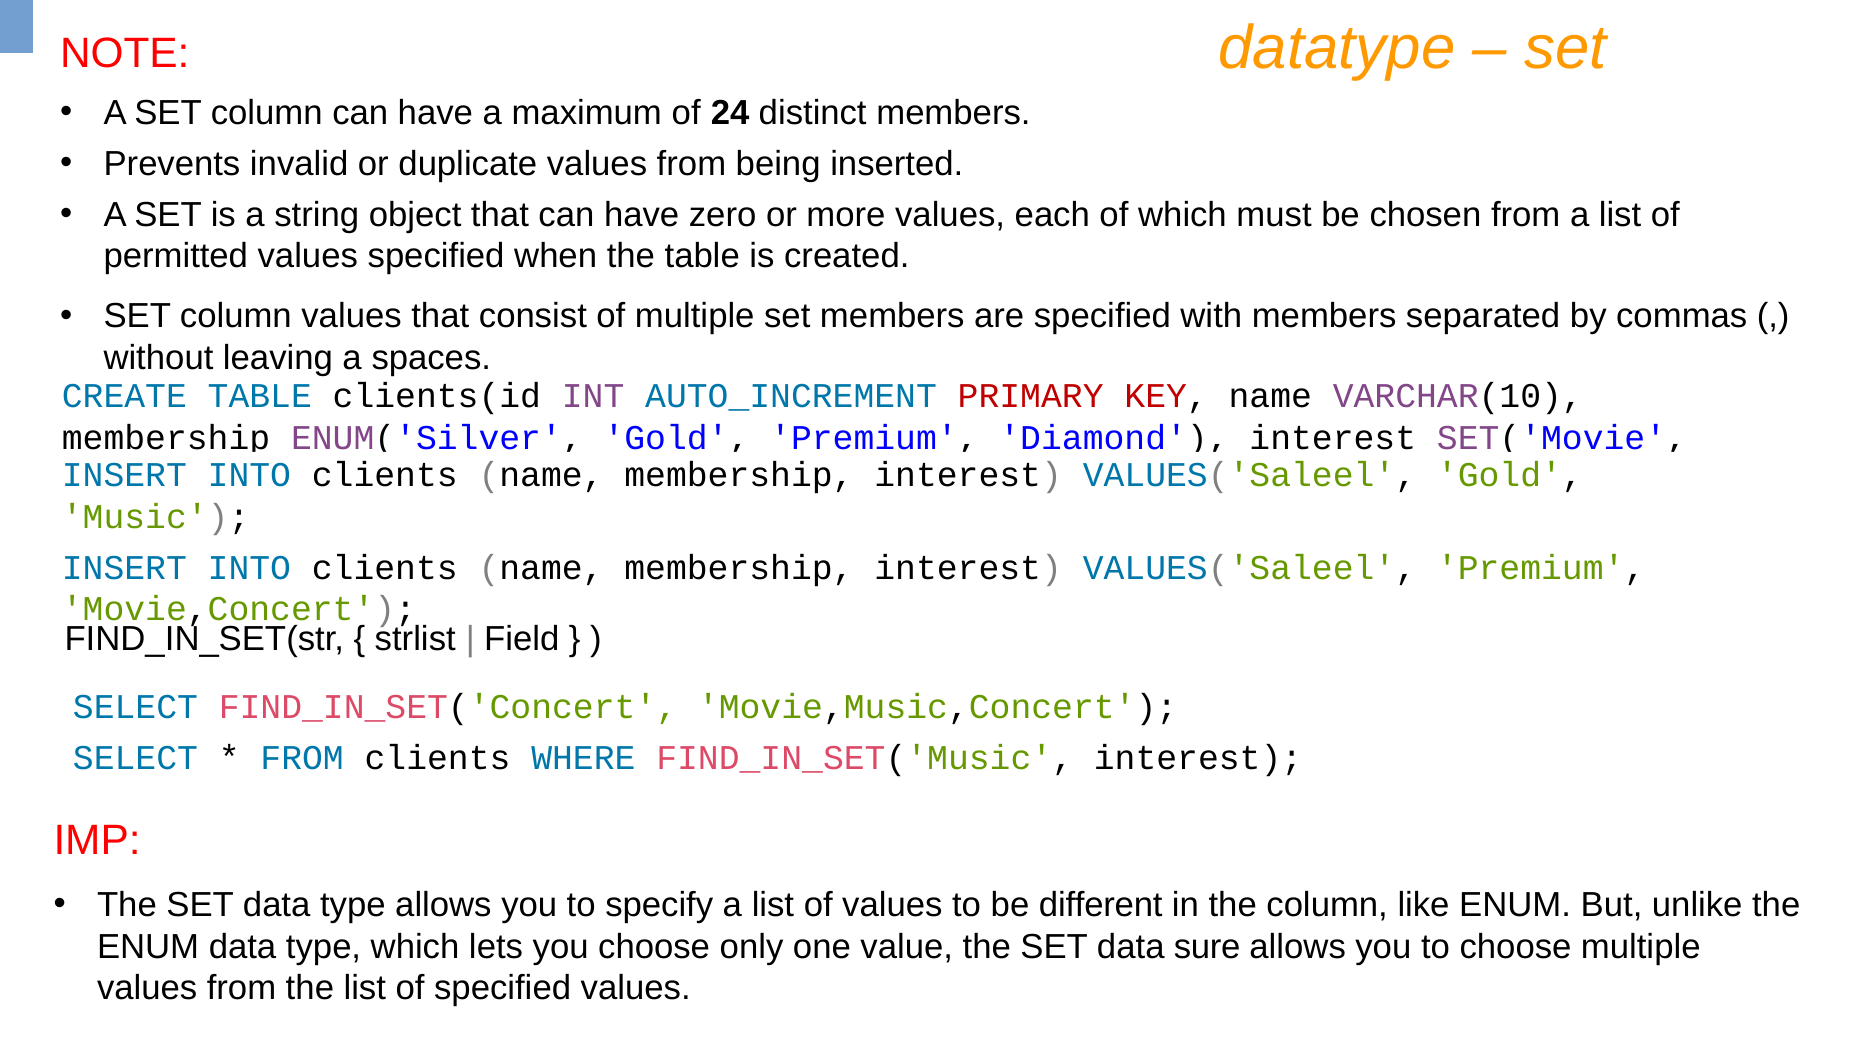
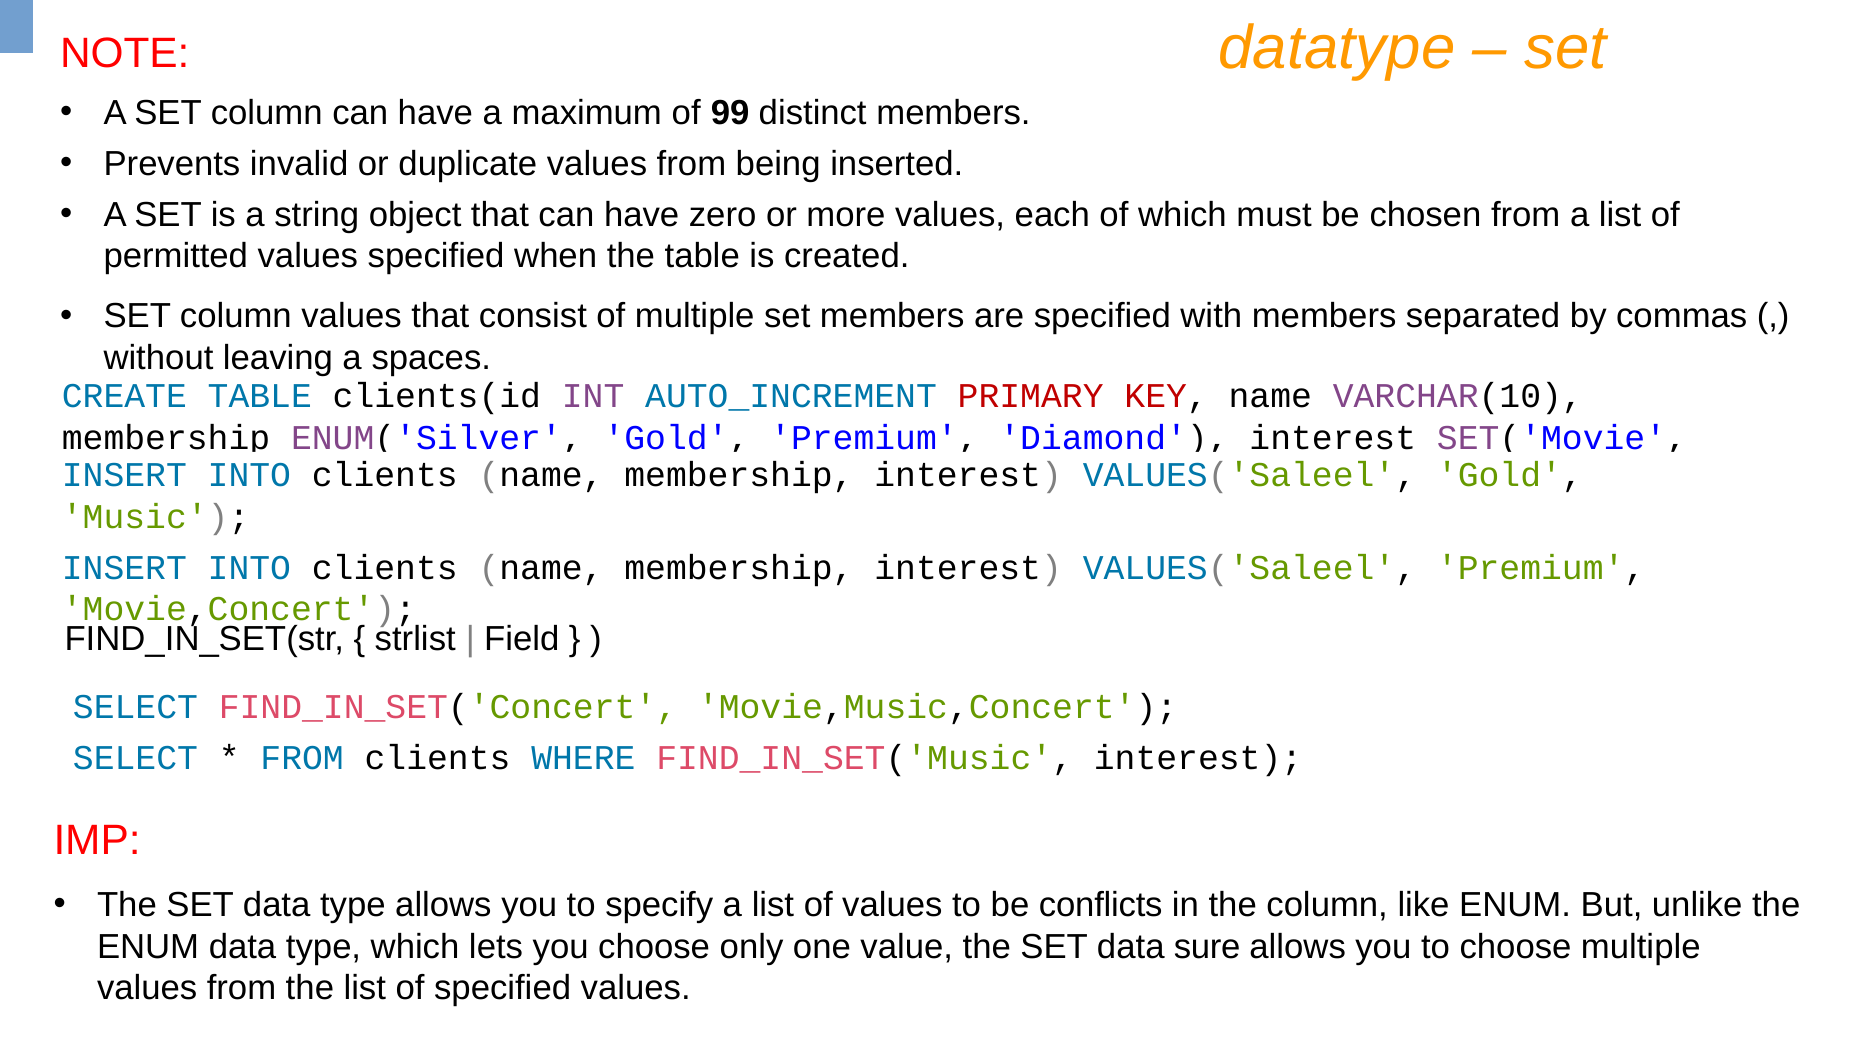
24: 24 -> 99
different: different -> conflicts
